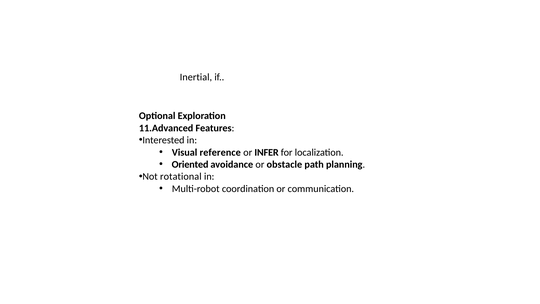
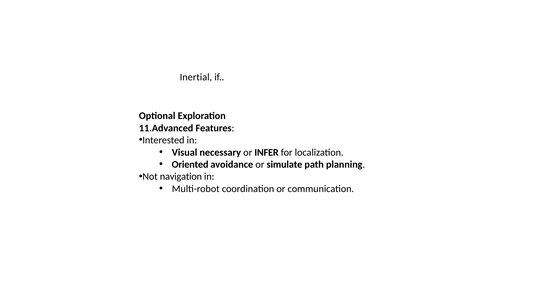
reference: reference -> necessary
obstacle: obstacle -> simulate
rotational: rotational -> navigation
